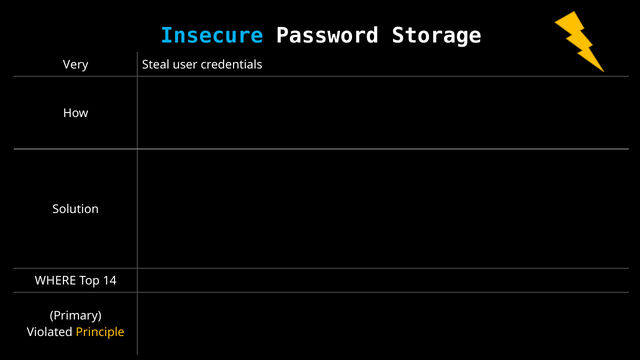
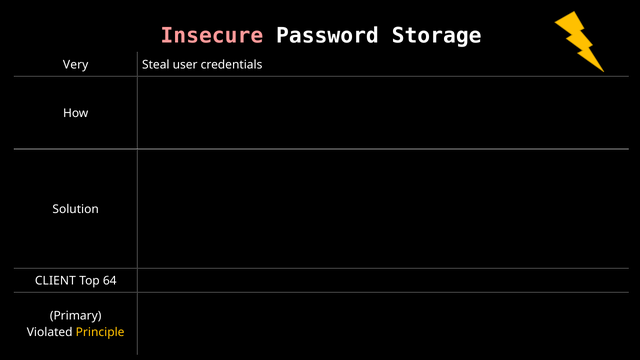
Insecure colour: light blue -> pink
WHERE: WHERE -> CLIENT
14: 14 -> 64
